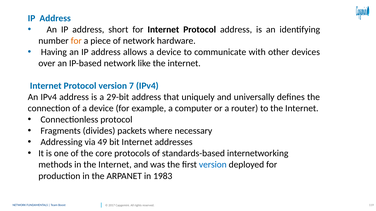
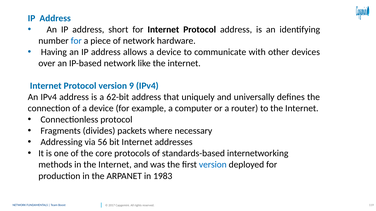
for at (76, 41) colour: orange -> blue
7: 7 -> 9
29-bit: 29-bit -> 62-bit
49: 49 -> 56
